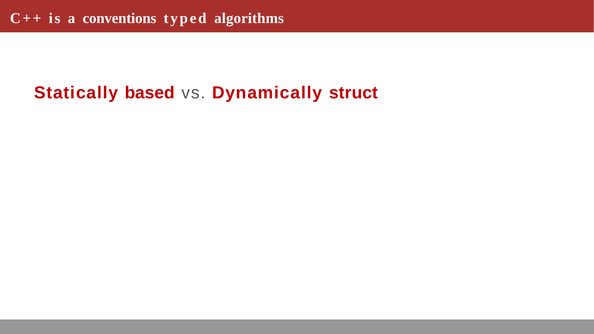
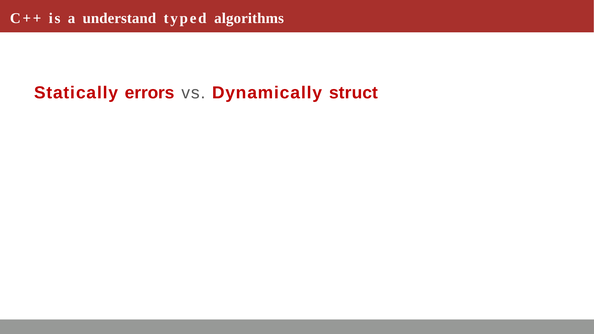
conventions: conventions -> understand
based: based -> errors
